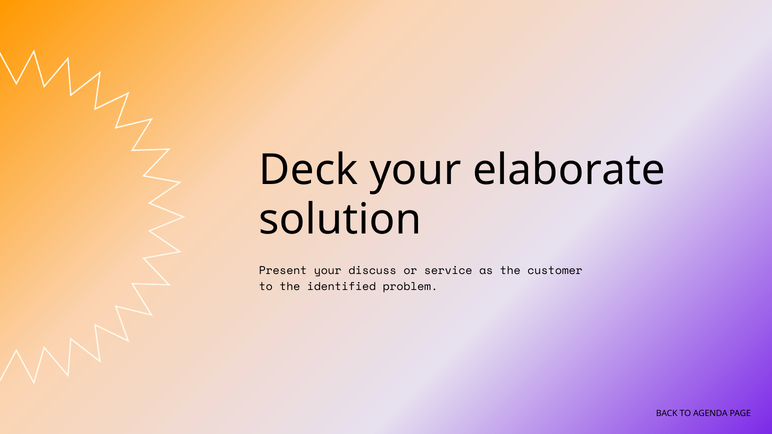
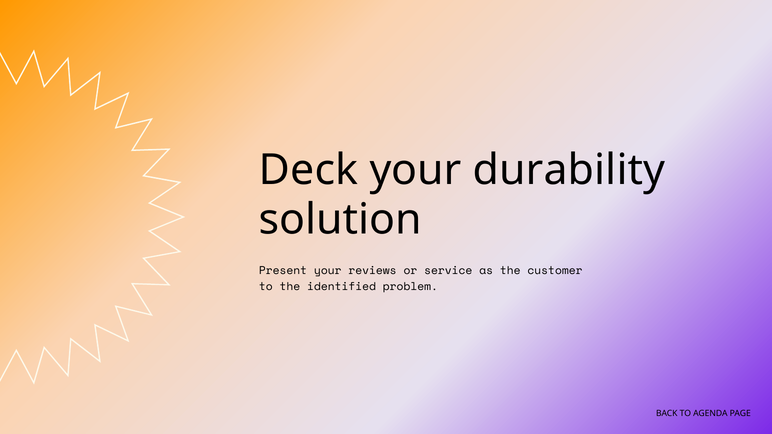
elaborate: elaborate -> durability
discuss: discuss -> reviews
